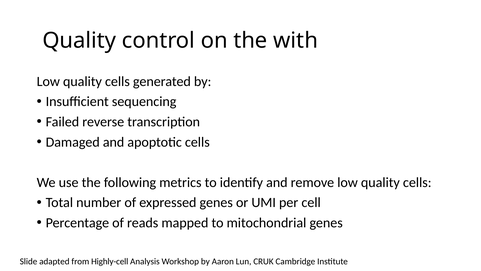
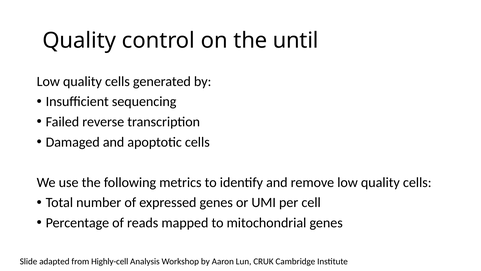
with: with -> until
